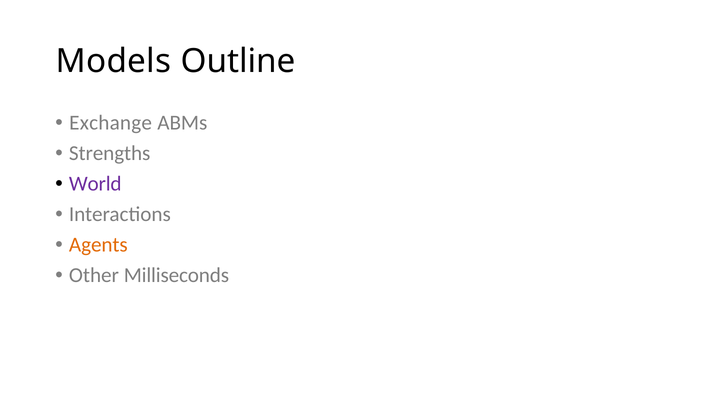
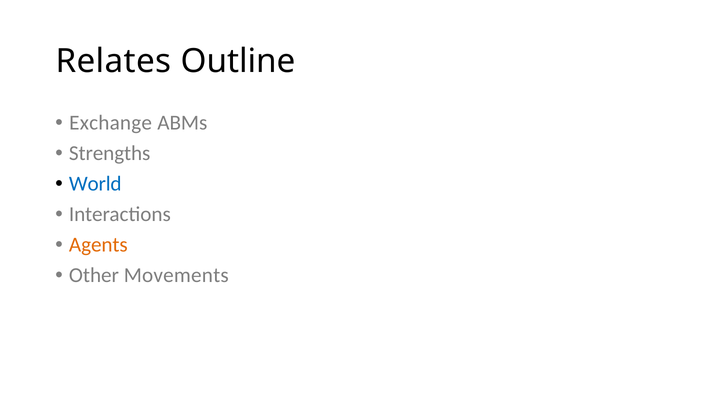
Models: Models -> Relates
World colour: purple -> blue
Milliseconds: Milliseconds -> Movements
